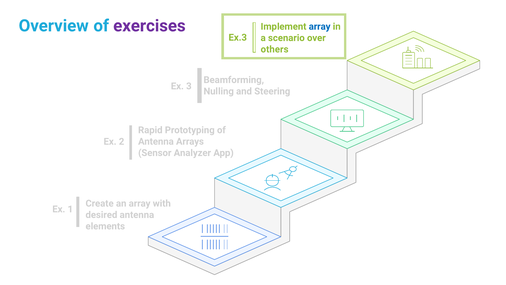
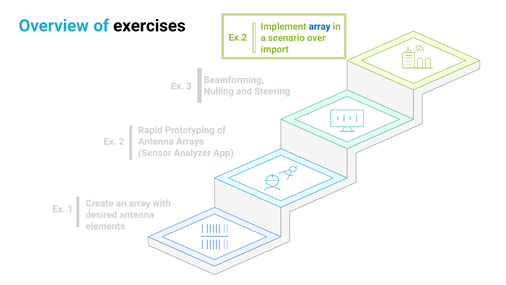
exercises colour: purple -> black
Ex.3: Ex.3 -> Ex.2
others: others -> import
